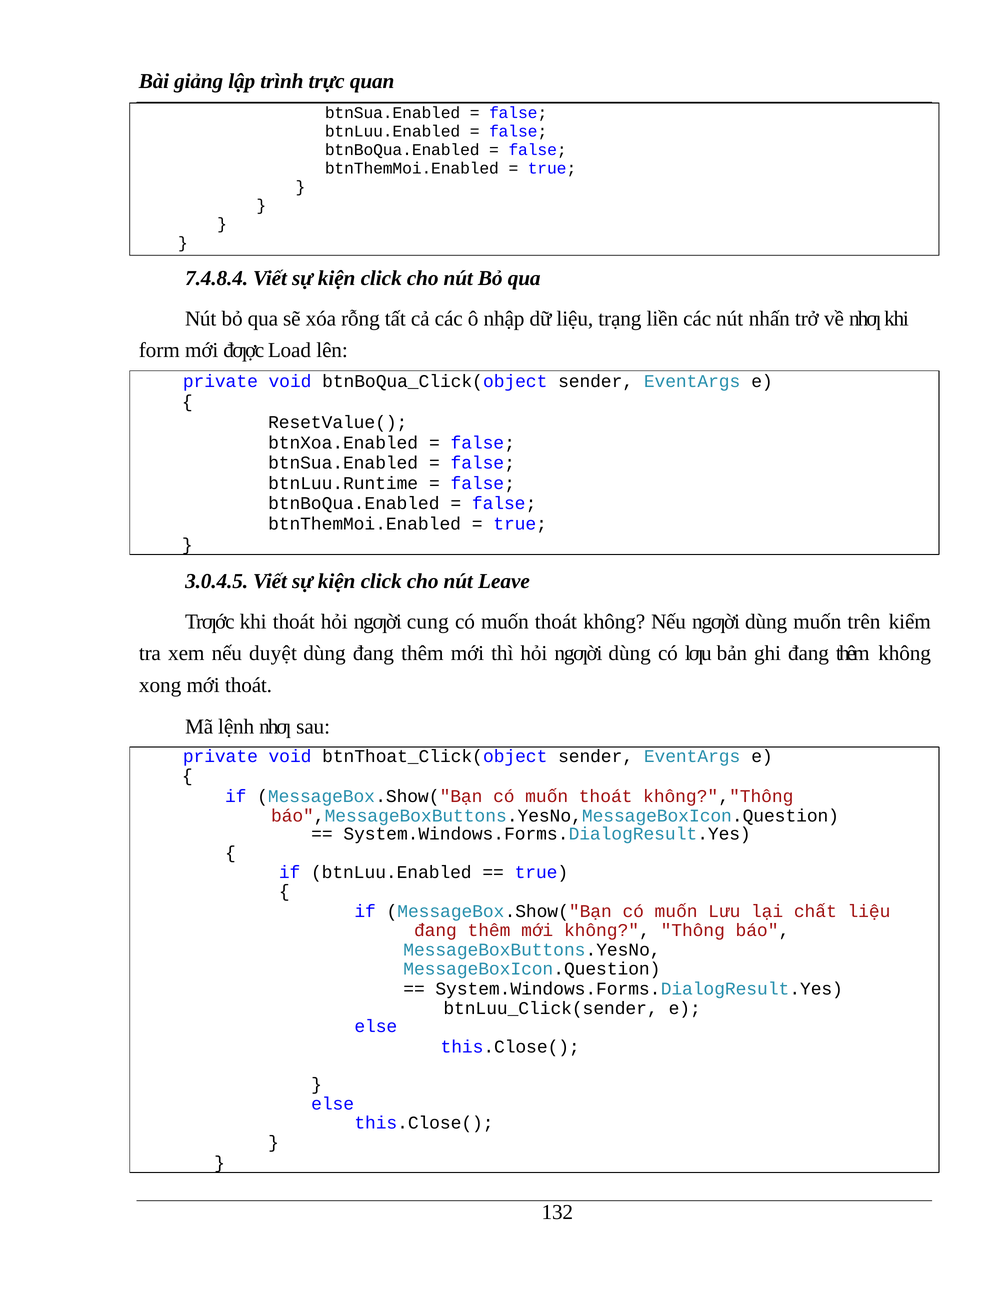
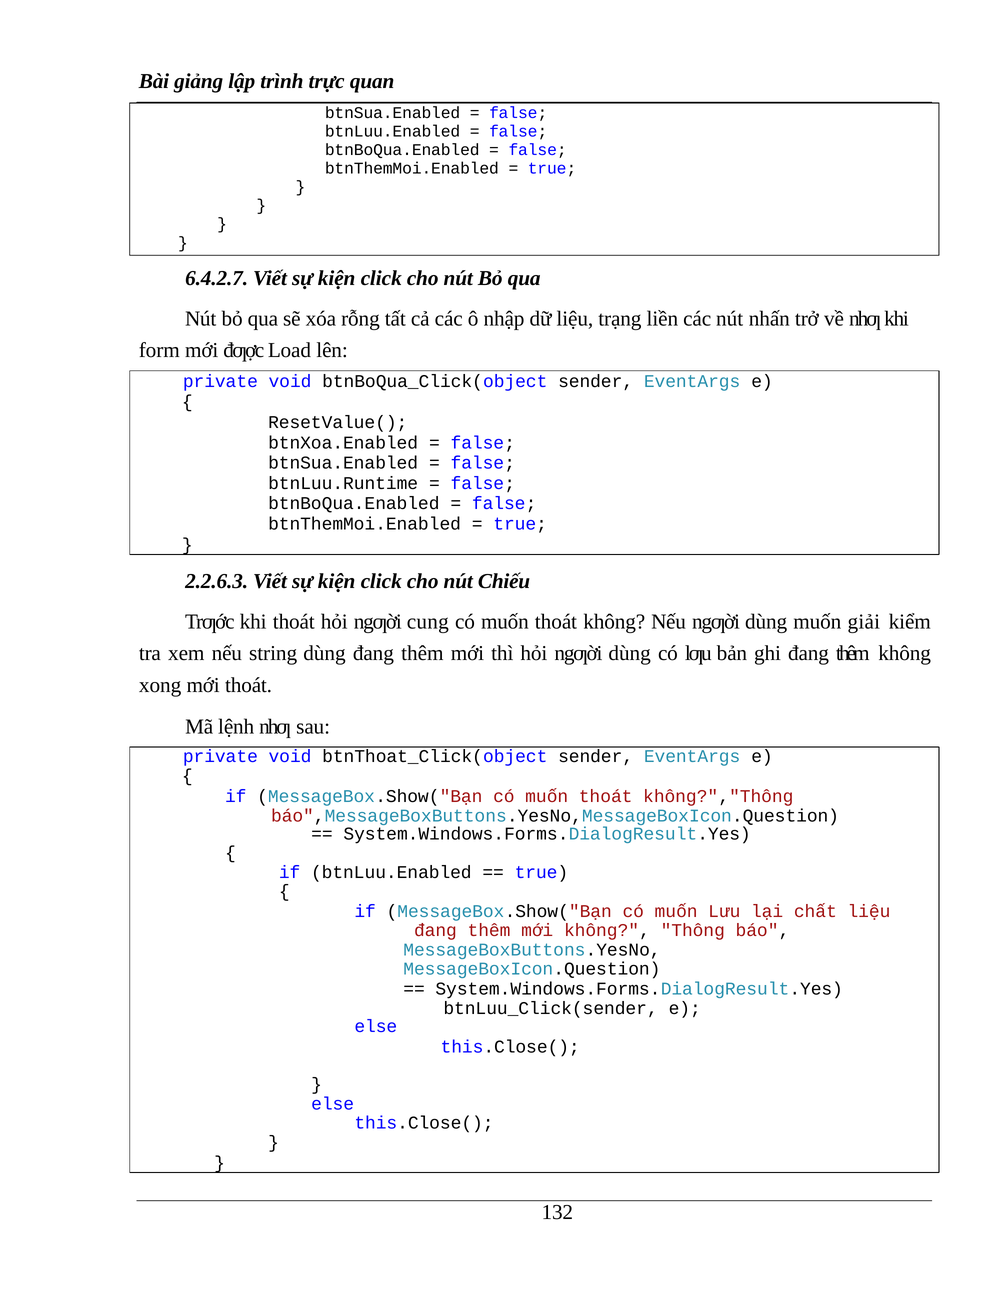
7.4.8.4: 7.4.8.4 -> 6.4.2.7
3.0.4.5: 3.0.4.5 -> 2.2.6.3
Leave: Leave -> Chiếu
trên: trên -> giải
duyệt: duyệt -> string
